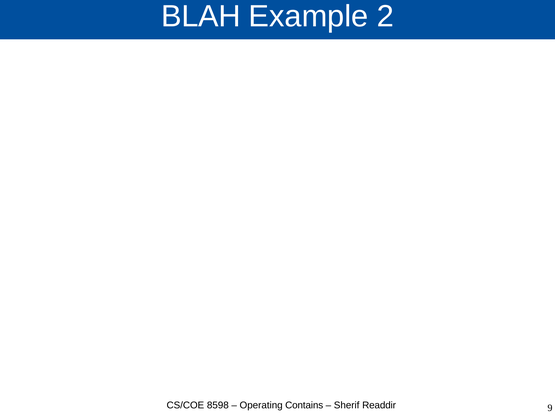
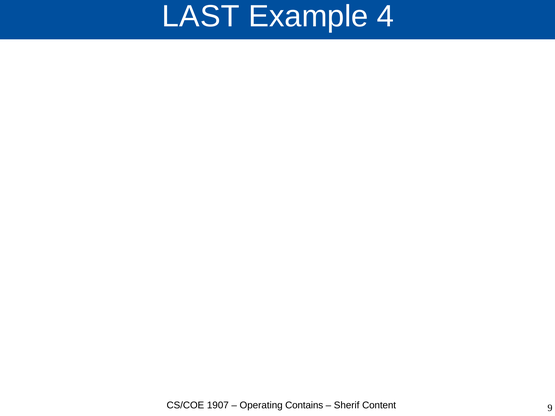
BLAH: BLAH -> LAST
2: 2 -> 4
8598: 8598 -> 1907
Readdir: Readdir -> Content
